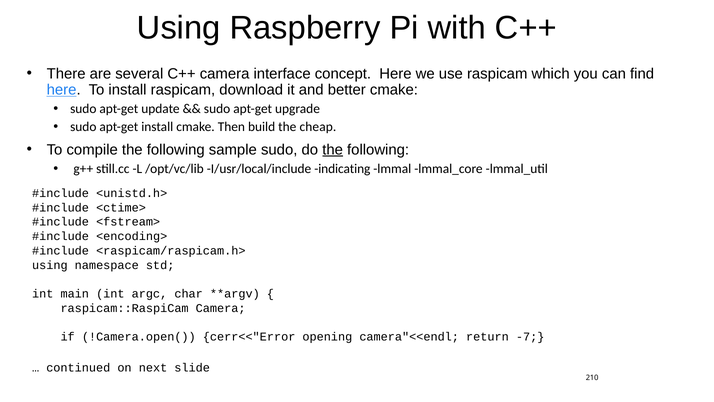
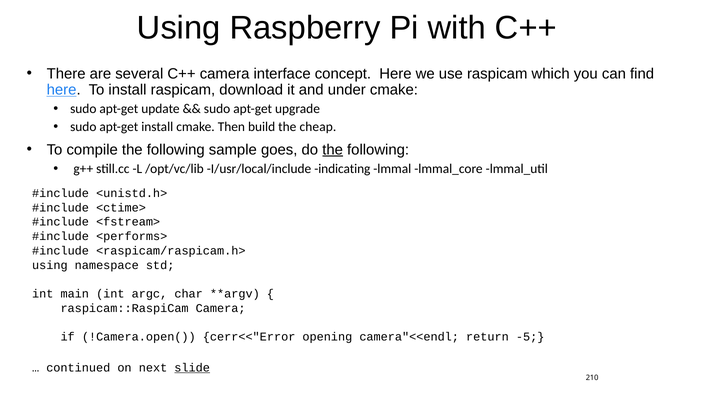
better: better -> under
sample sudo: sudo -> goes
<encoding>: <encoding> -> <performs>
-7: -7 -> -5
slide underline: none -> present
